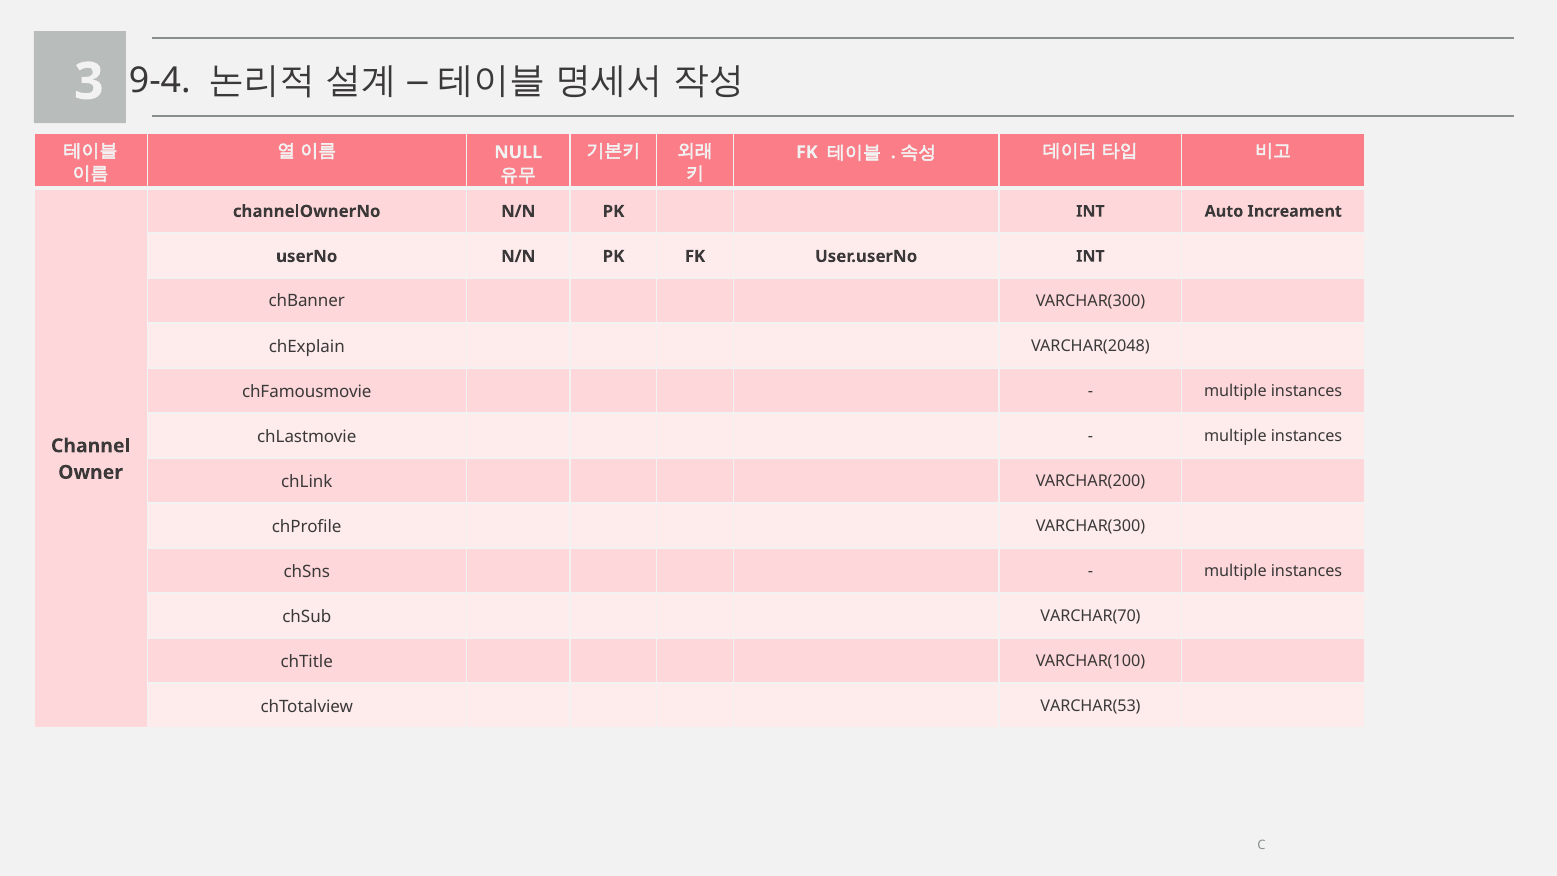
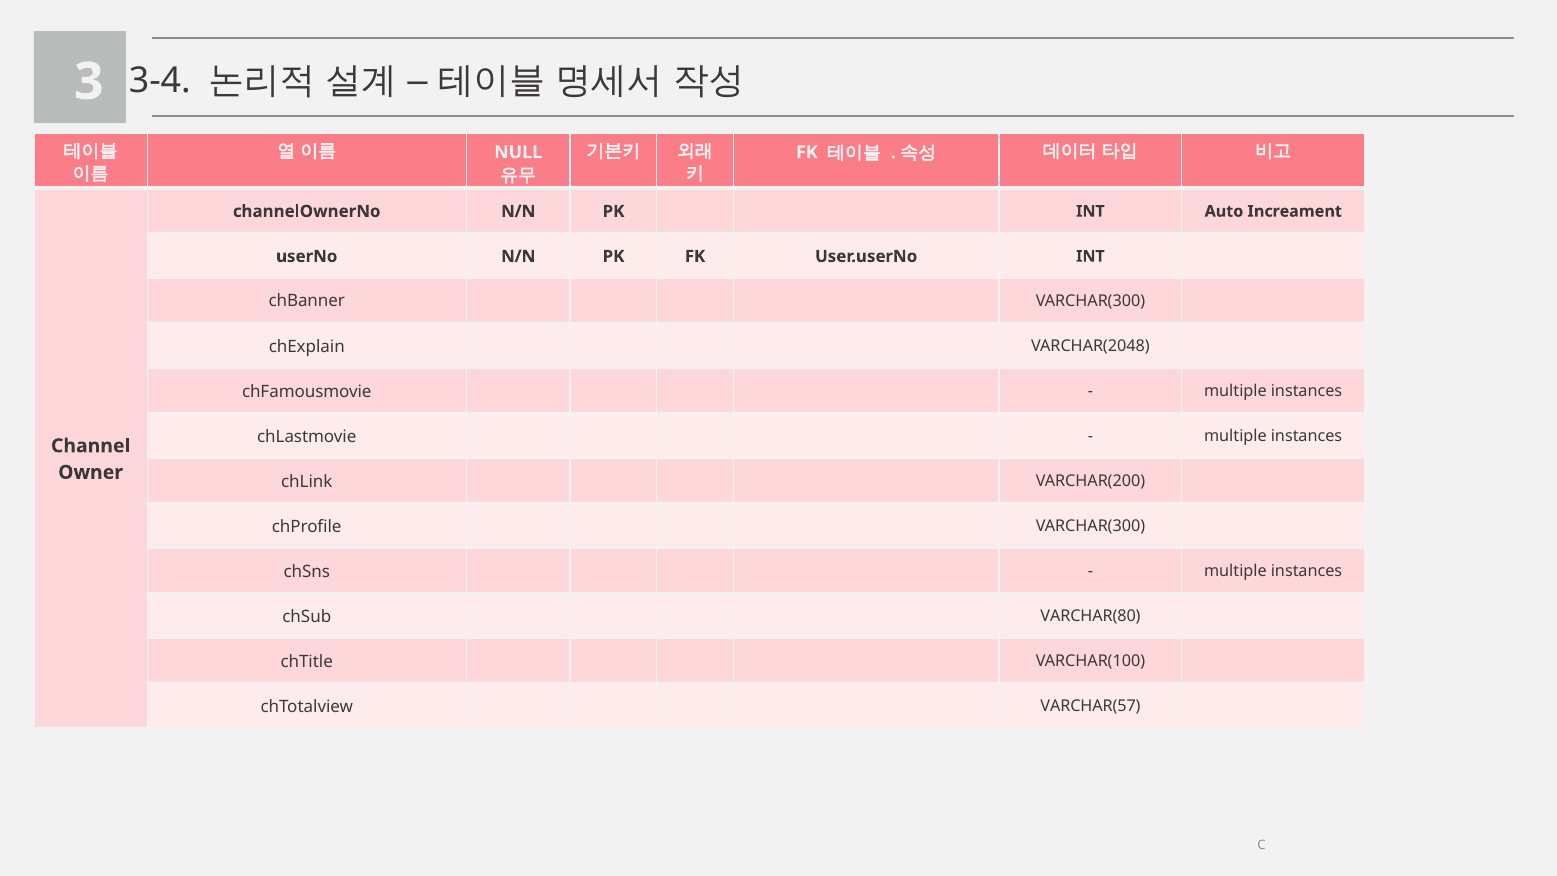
9-4: 9-4 -> 3-4
VARCHAR(70: VARCHAR(70 -> VARCHAR(80
VARCHAR(53: VARCHAR(53 -> VARCHAR(57
